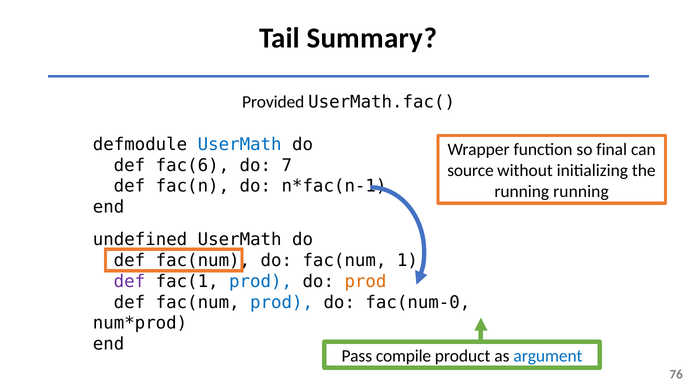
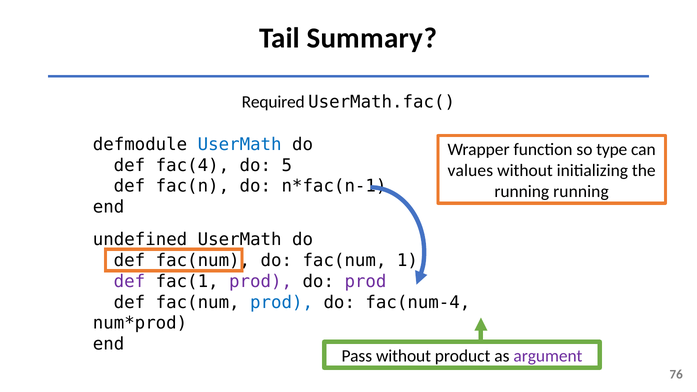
Provided: Provided -> Required
final: final -> type
fac(6: fac(6 -> fac(4
7: 7 -> 5
source: source -> values
prod at (261, 281) colour: blue -> purple
prod at (365, 281) colour: orange -> purple
fac(num-0: fac(num-0 -> fac(num-4
Pass compile: compile -> without
argument colour: blue -> purple
